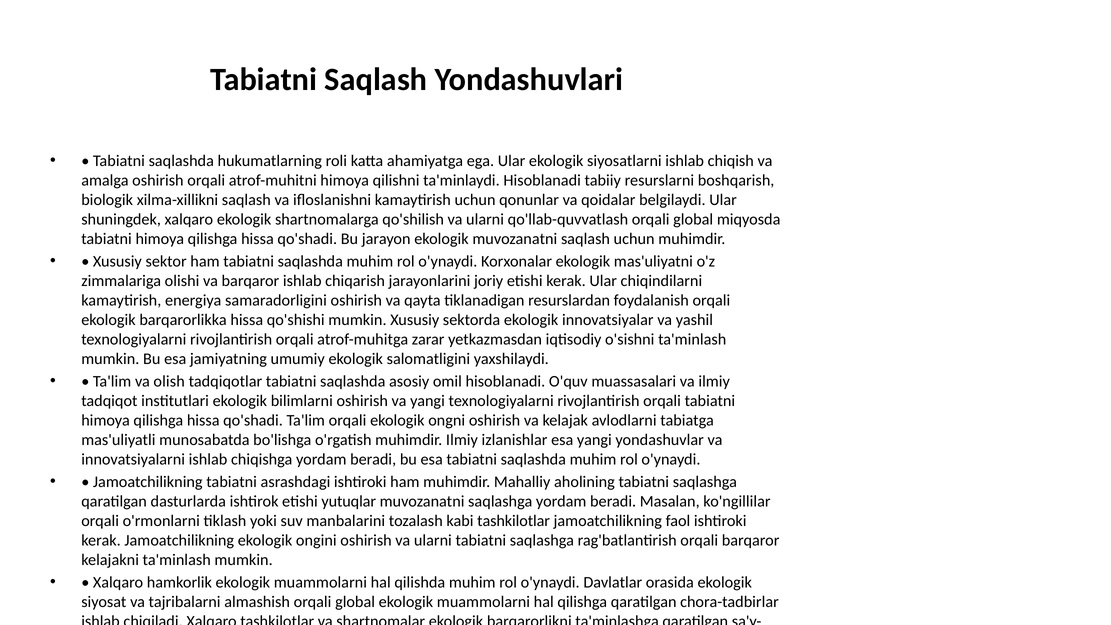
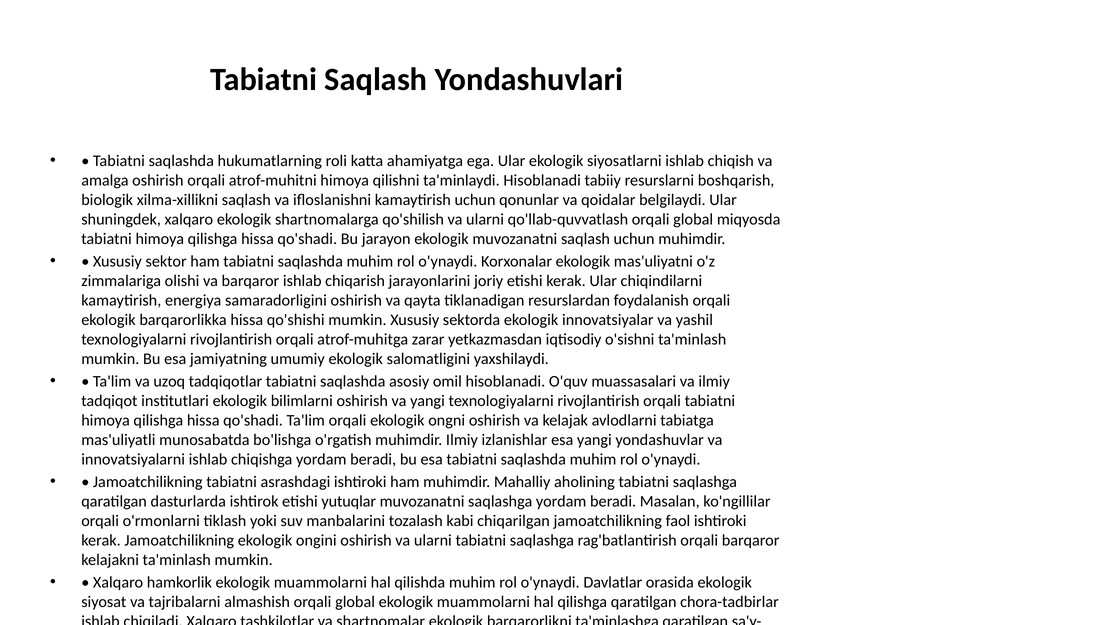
olish: olish -> uzoq
kabi tashkilotlar: tashkilotlar -> chiqarilgan
